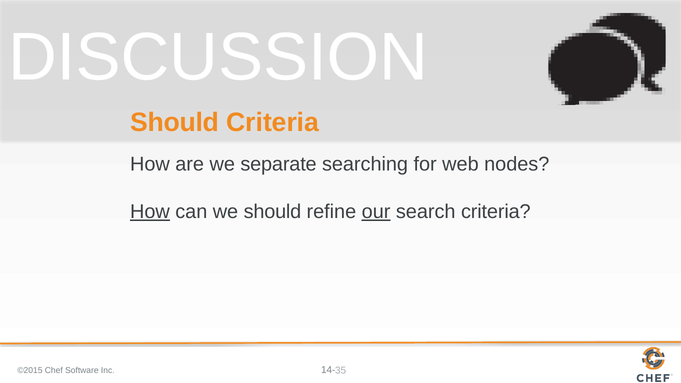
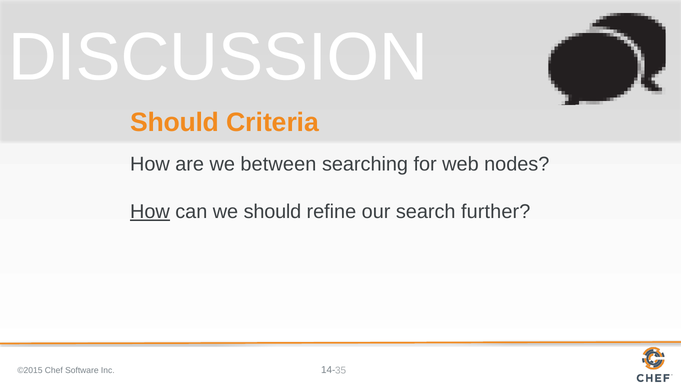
separate: separate -> between
our underline: present -> none
search criteria: criteria -> further
